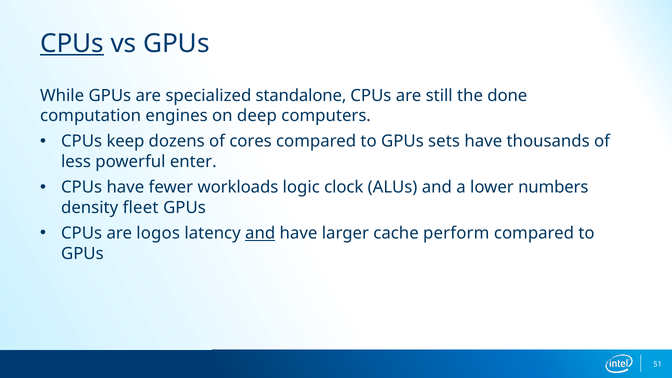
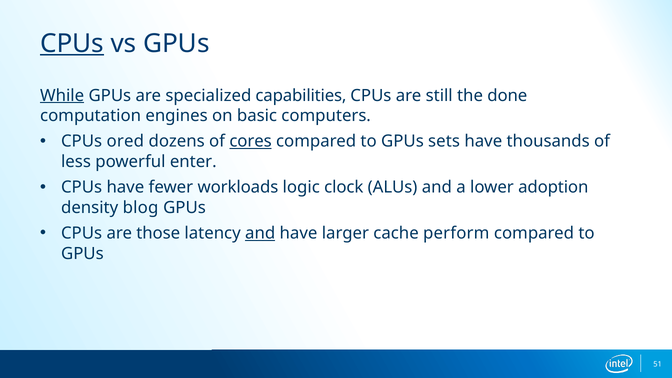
While underline: none -> present
standalone: standalone -> capabilities
deep: deep -> basic
keep: keep -> ored
cores underline: none -> present
numbers: numbers -> adoption
fleet: fleet -> blog
logos: logos -> those
